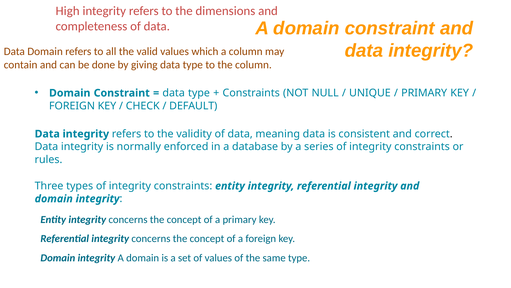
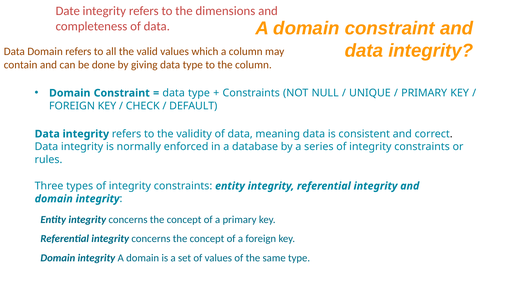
High: High -> Date
